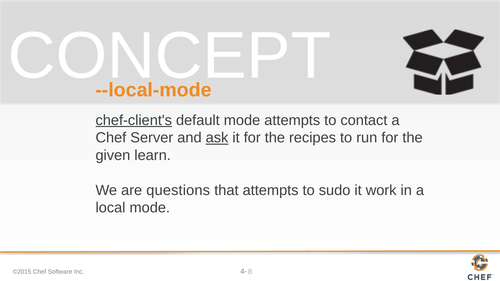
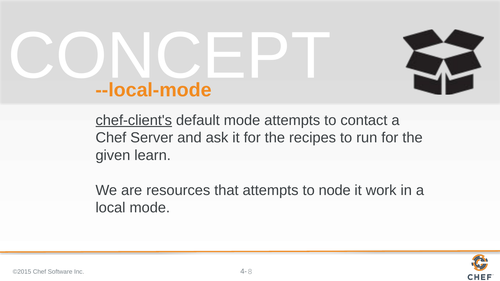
ask underline: present -> none
questions: questions -> resources
sudo: sudo -> node
